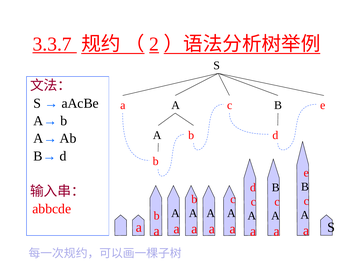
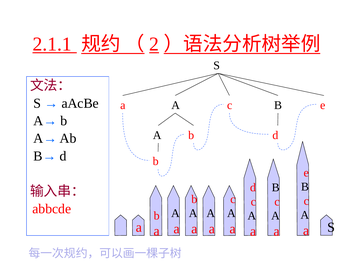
3.3.7: 3.3.7 -> 2.1.1
